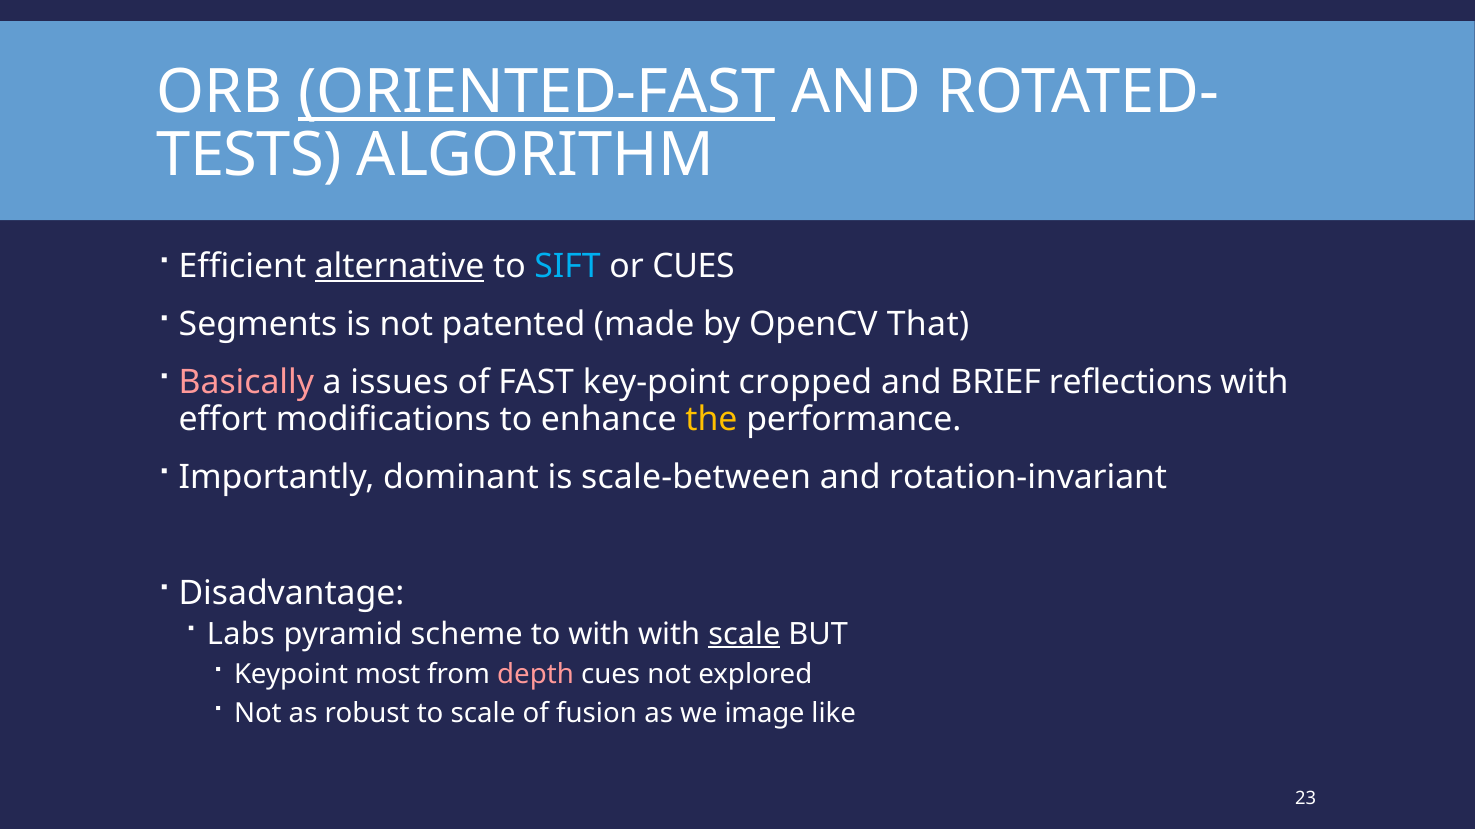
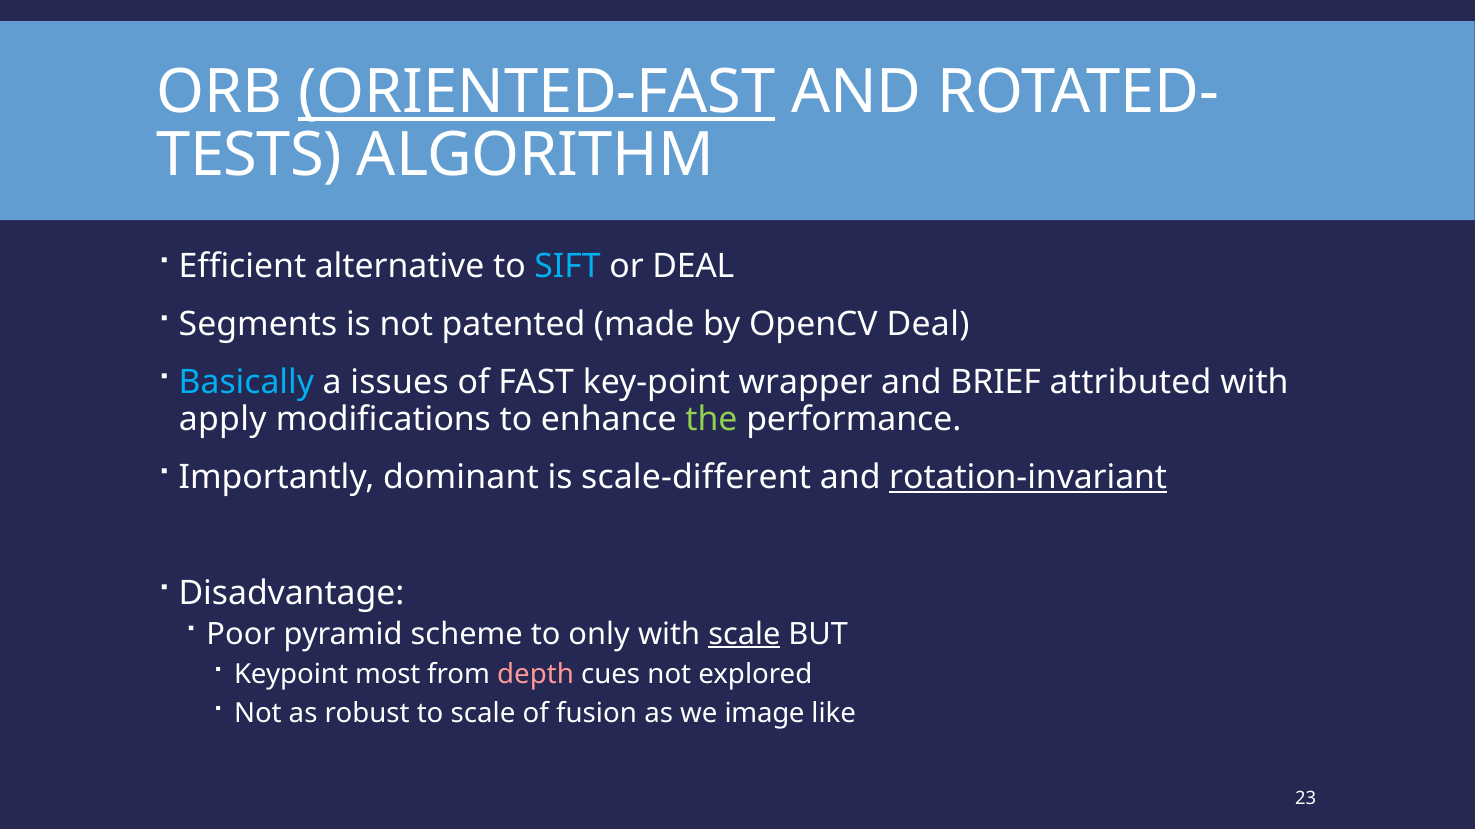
alternative underline: present -> none
or CUES: CUES -> DEAL
OpenCV That: That -> Deal
Basically colour: pink -> light blue
cropped: cropped -> wrapper
reflections: reflections -> attributed
effort: effort -> apply
the colour: yellow -> light green
scale-between: scale-between -> scale-different
rotation-invariant underline: none -> present
Labs: Labs -> Poor
to with: with -> only
